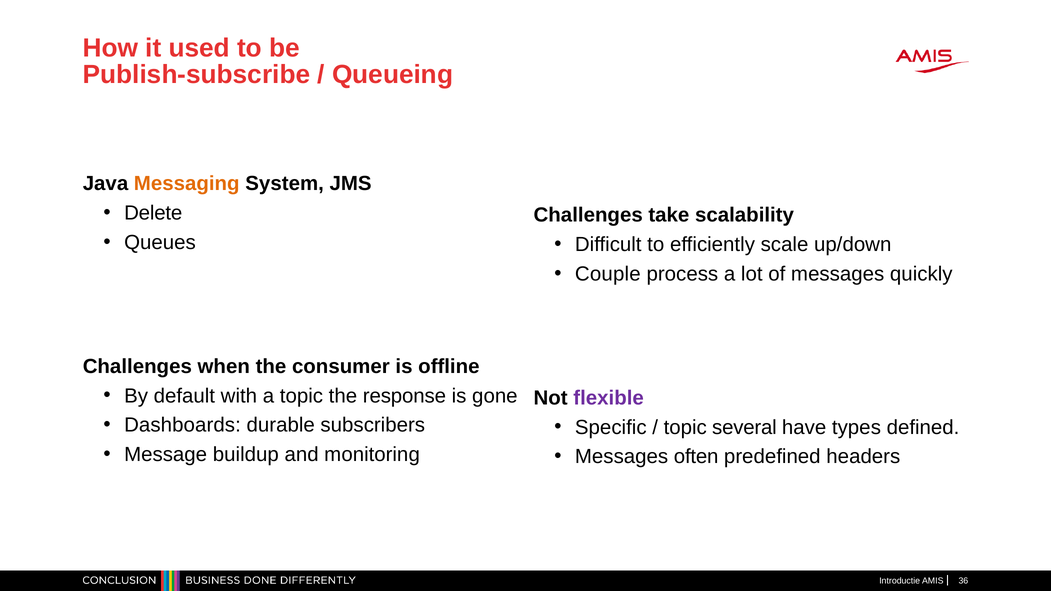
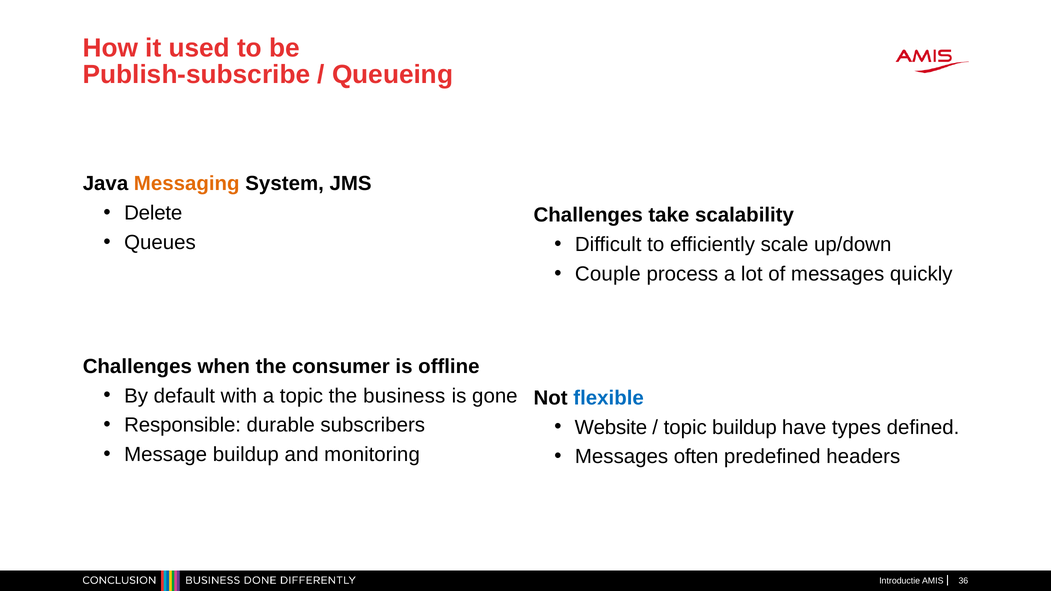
response: response -> business
flexible colour: purple -> blue
Dashboards: Dashboards -> Responsible
Specific: Specific -> Website
topic several: several -> buildup
